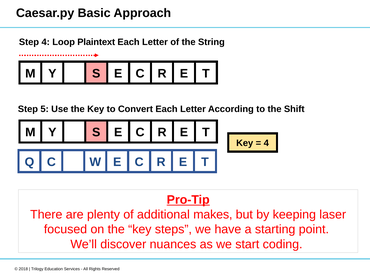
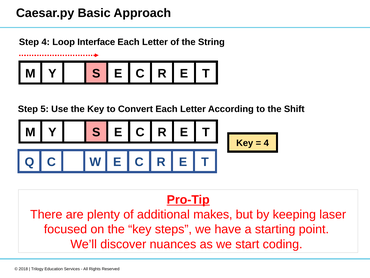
Plaintext: Plaintext -> Interface
